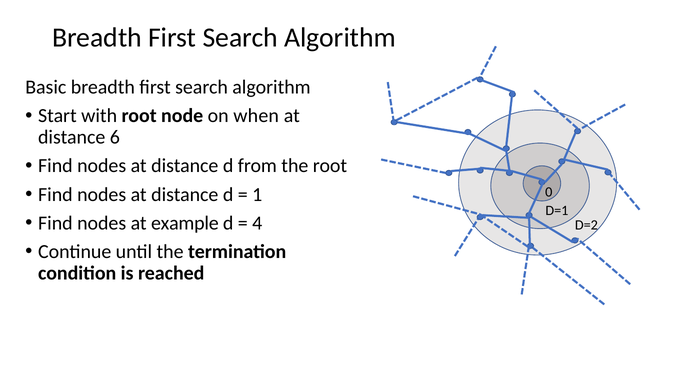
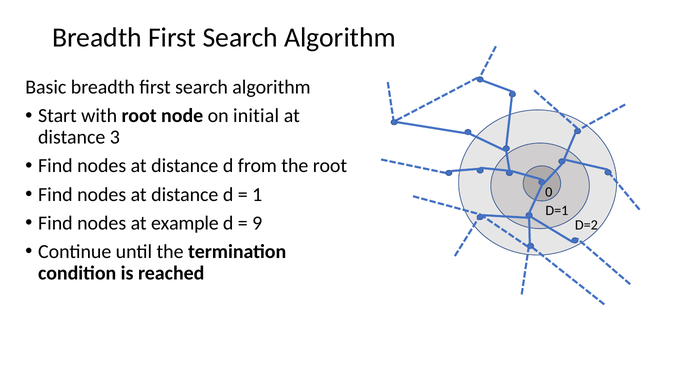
when: when -> initial
6: 6 -> 3
4: 4 -> 9
